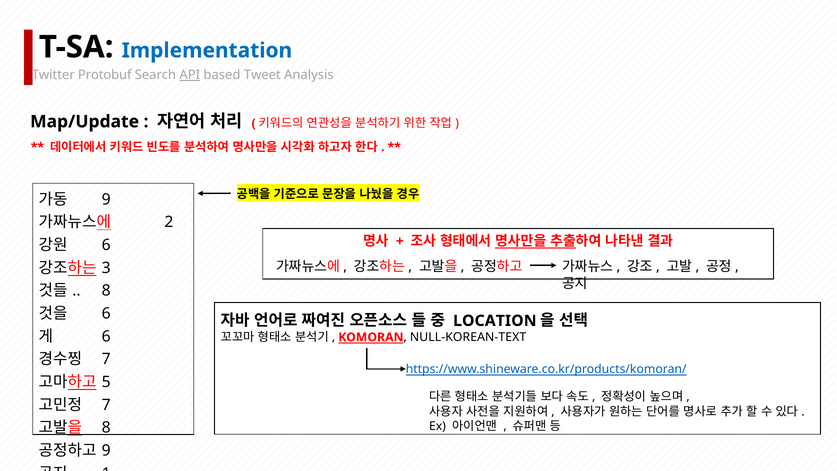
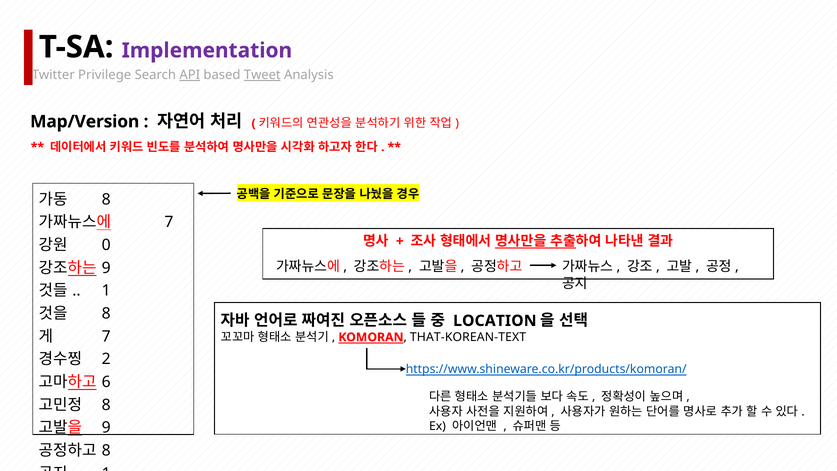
Implementation colour: blue -> purple
Protobuf: Protobuf -> Privilege
Tweet underline: none -> present
Map/Update: Map/Update -> Map/Version
9 at (106, 199): 9 -> 8
2 at (169, 222): 2 -> 7
6 at (106, 245): 6 -> 0
3 at (106, 268): 3 -> 9
8 at (106, 291): 8 -> 1
6 at (106, 313): 6 -> 8
6 at (106, 336): 6 -> 7
NULL-KOREAN-TEXT: NULL-KOREAN-TEXT -> THAT-KOREAN-TEXT
7 at (106, 359): 7 -> 2
5: 5 -> 6
7 at (106, 405): 7 -> 8
8 at (106, 428): 8 -> 9
9 at (106, 450): 9 -> 8
